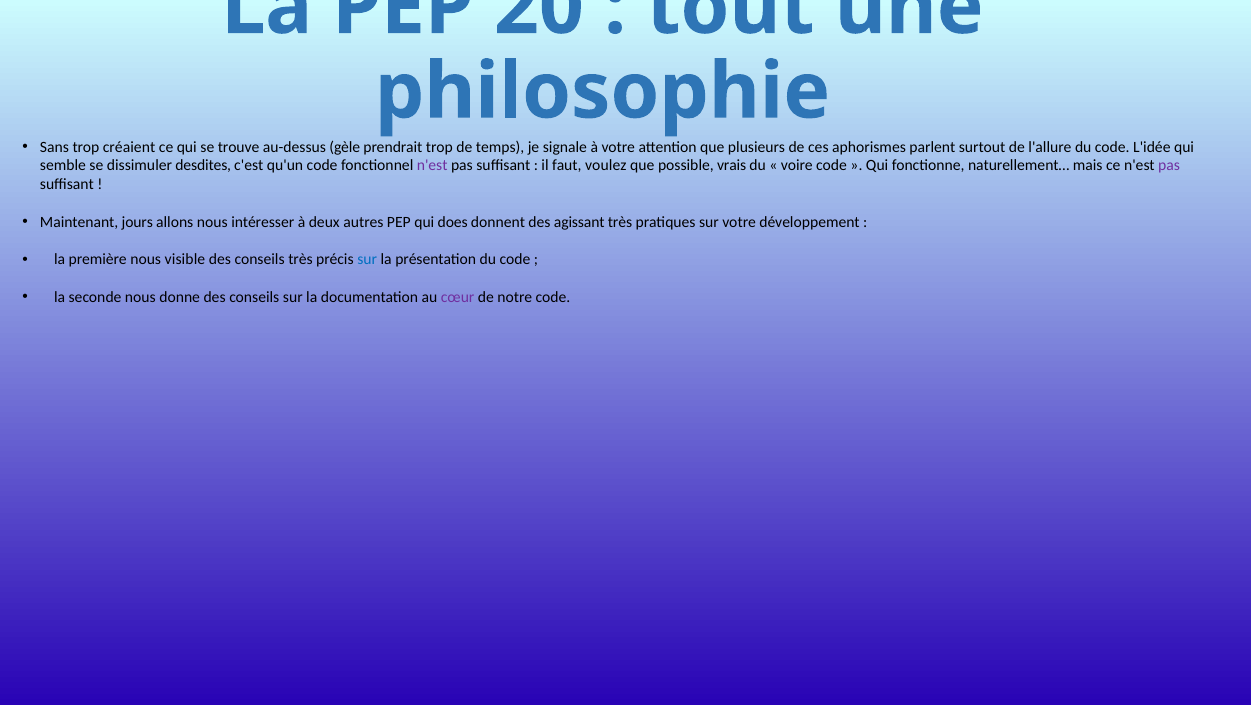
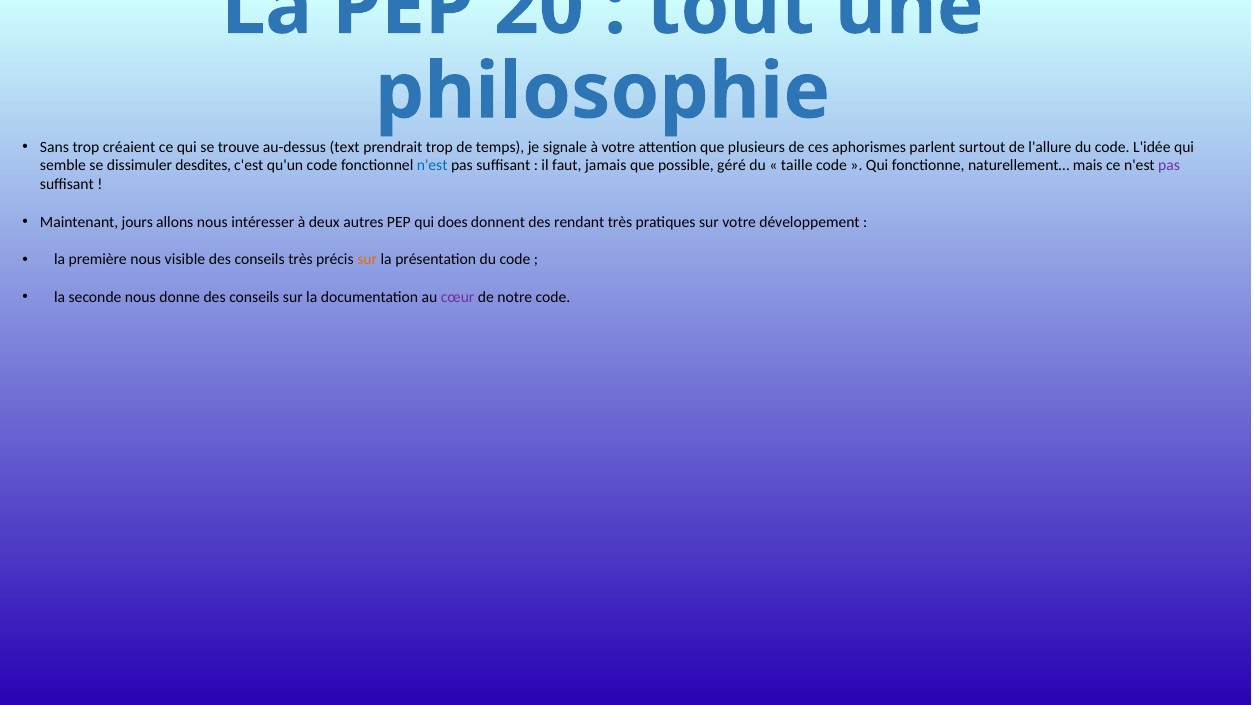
gèle: gèle -> text
n'est at (432, 166) colour: purple -> blue
voulez: voulez -> jamais
vrais: vrais -> géré
voire: voire -> taille
agissant: agissant -> rendant
sur at (367, 260) colour: blue -> orange
